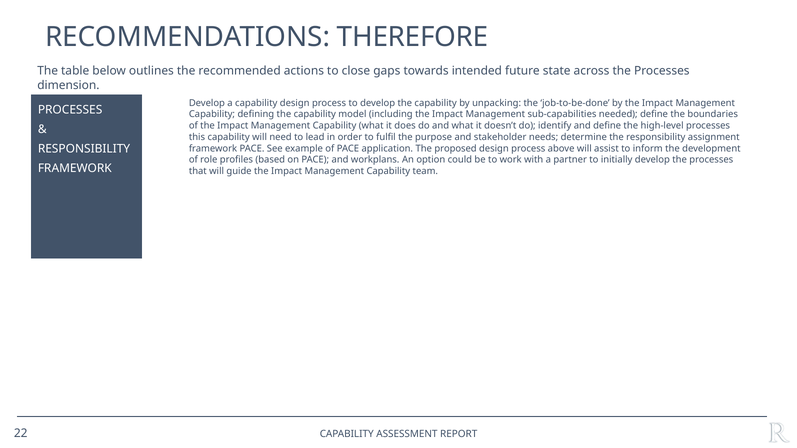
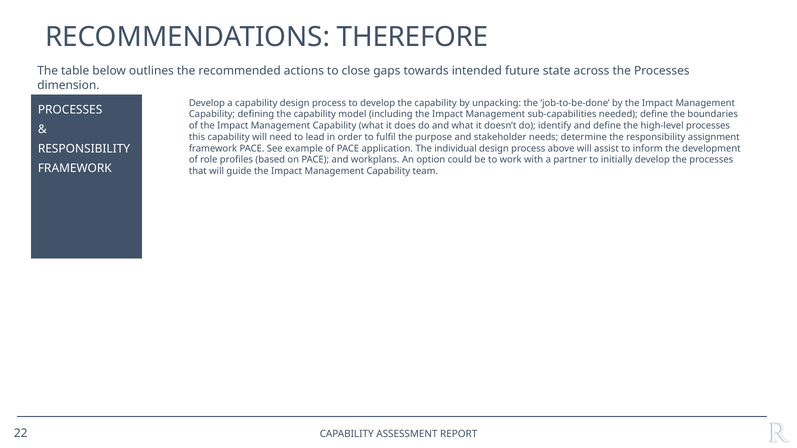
proposed: proposed -> individual
